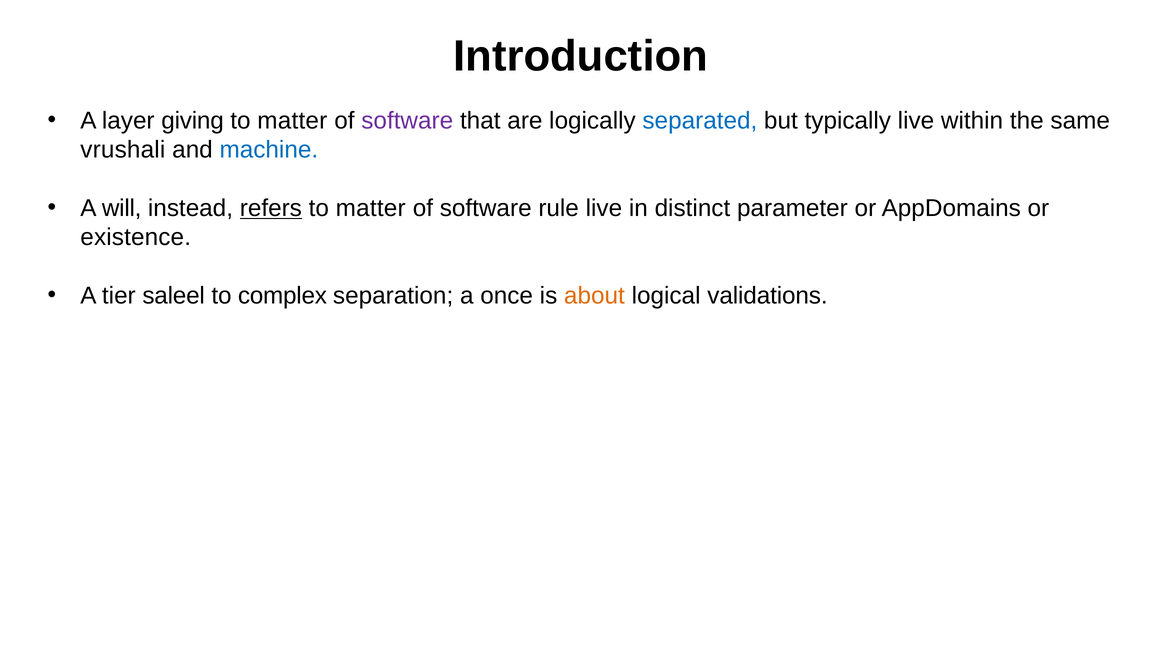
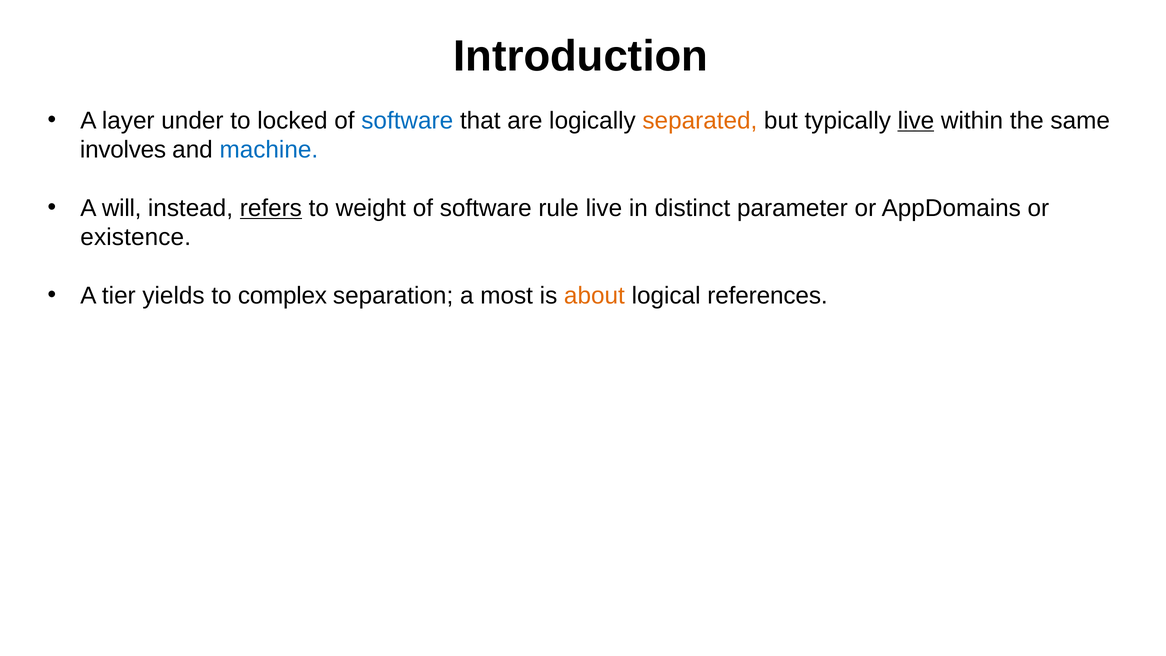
giving: giving -> under
matter at (292, 121): matter -> locked
software at (407, 121) colour: purple -> blue
separated colour: blue -> orange
live at (916, 121) underline: none -> present
vrushali: vrushali -> involves
matter at (371, 208): matter -> weight
saleel: saleel -> yields
once: once -> most
validations: validations -> references
